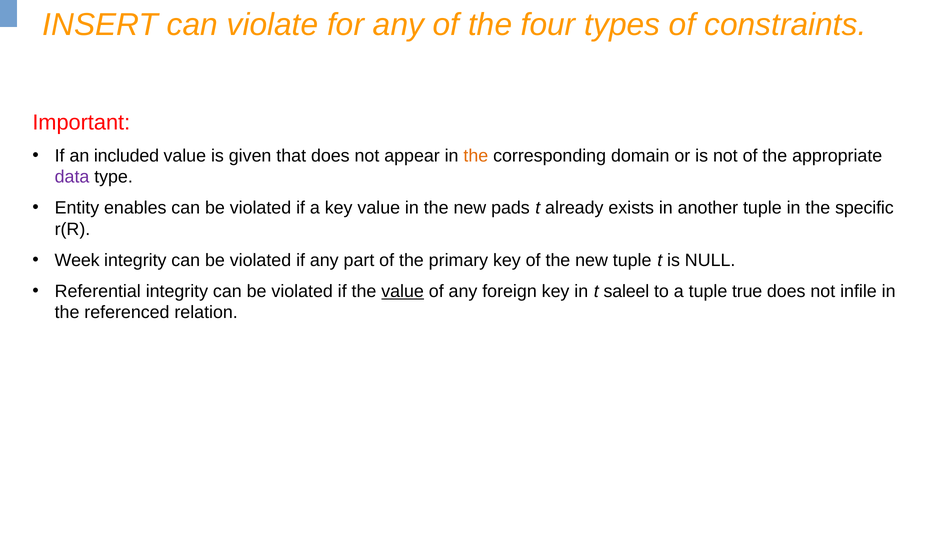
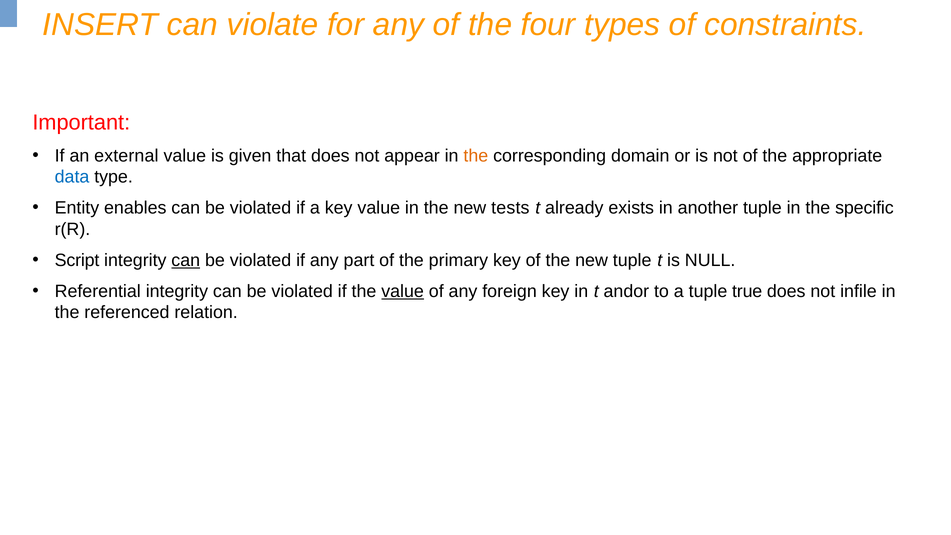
included: included -> external
data colour: purple -> blue
pads: pads -> tests
Week: Week -> Script
can at (186, 260) underline: none -> present
saleel: saleel -> andor
